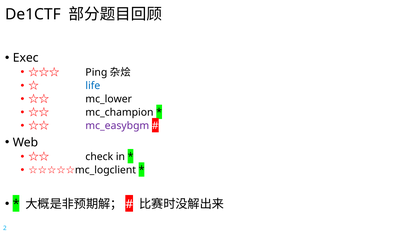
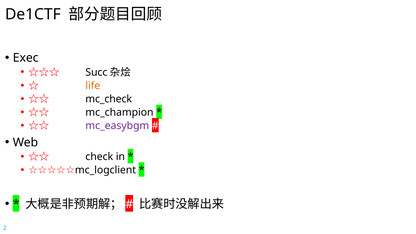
Ping: Ping -> Succ
life colour: blue -> orange
mc_lower: mc_lower -> mc_check
